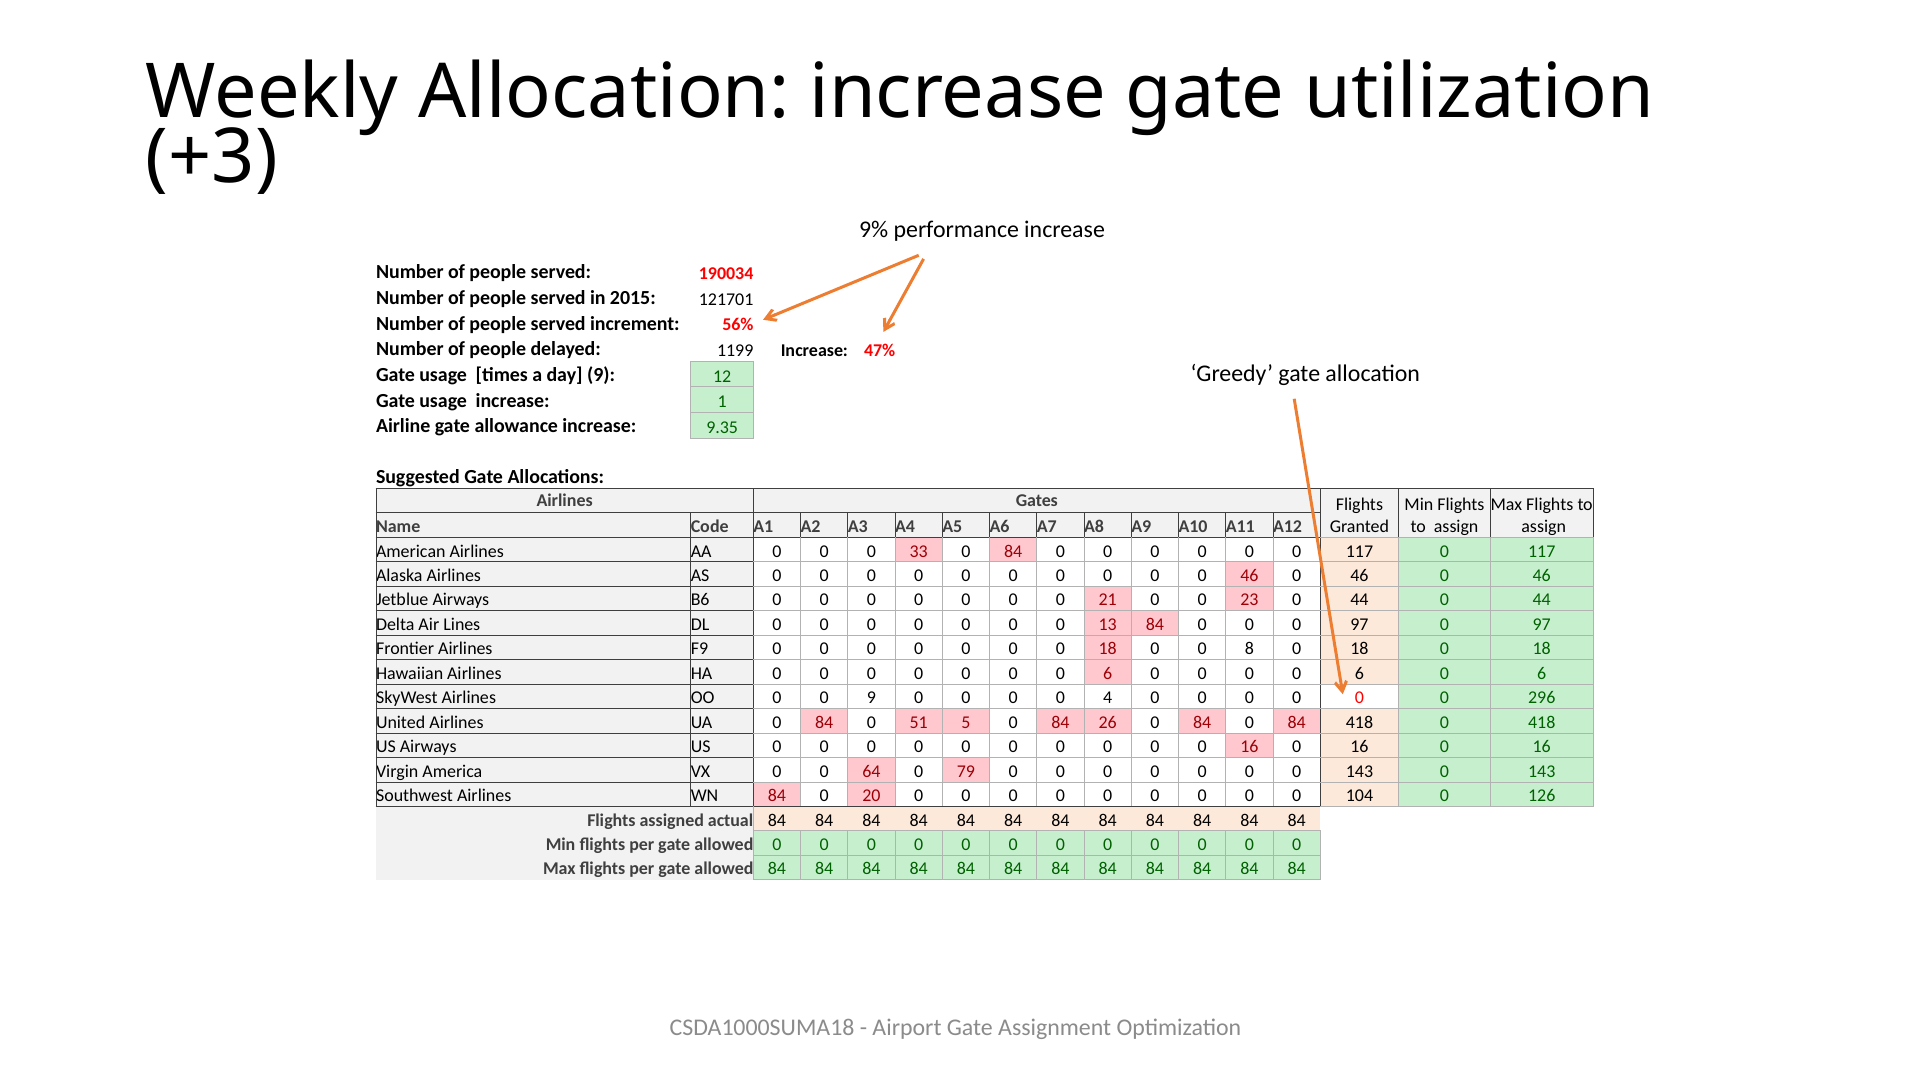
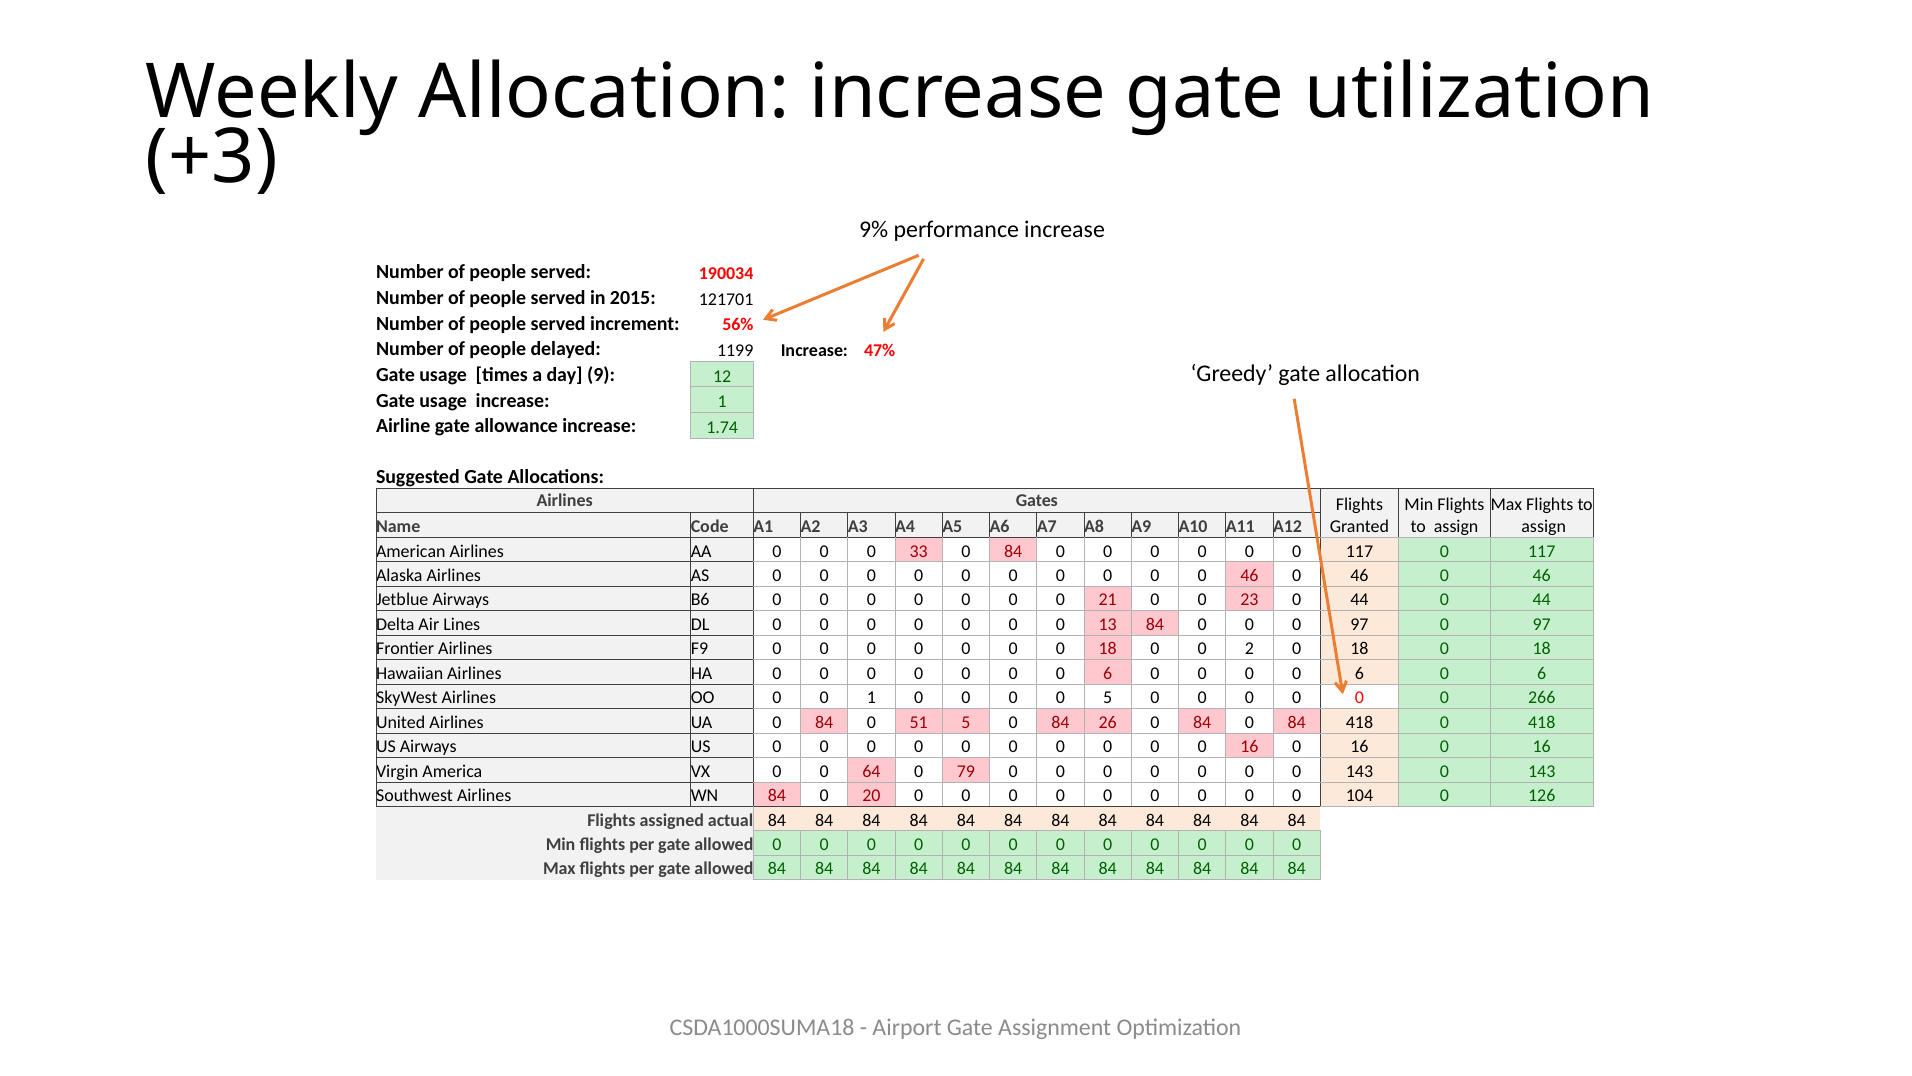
9.35: 9.35 -> 1.74
8: 8 -> 2
0 9: 9 -> 1
0 4: 4 -> 5
296: 296 -> 266
